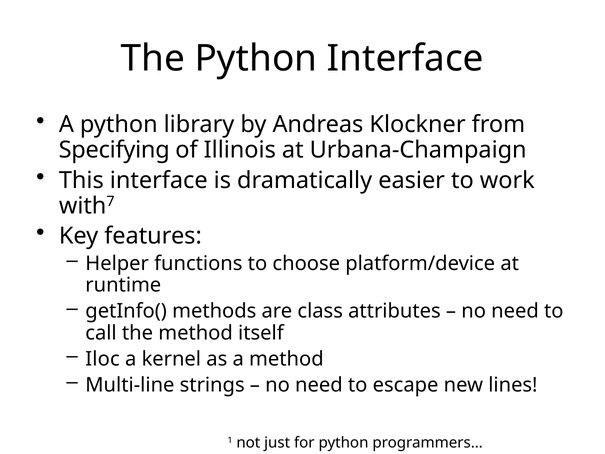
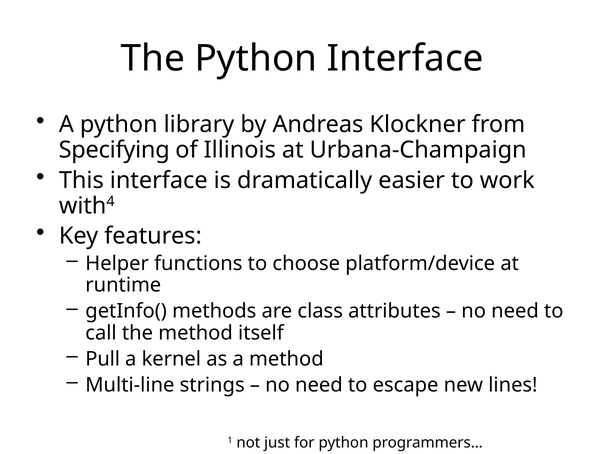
7: 7 -> 4
Iloc: Iloc -> Pull
